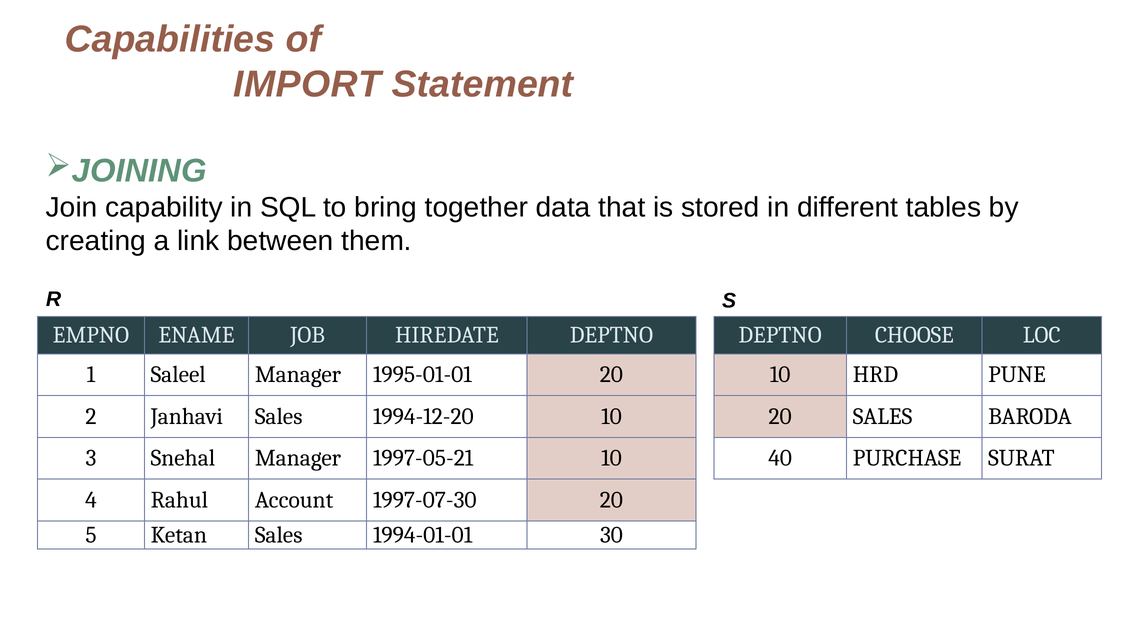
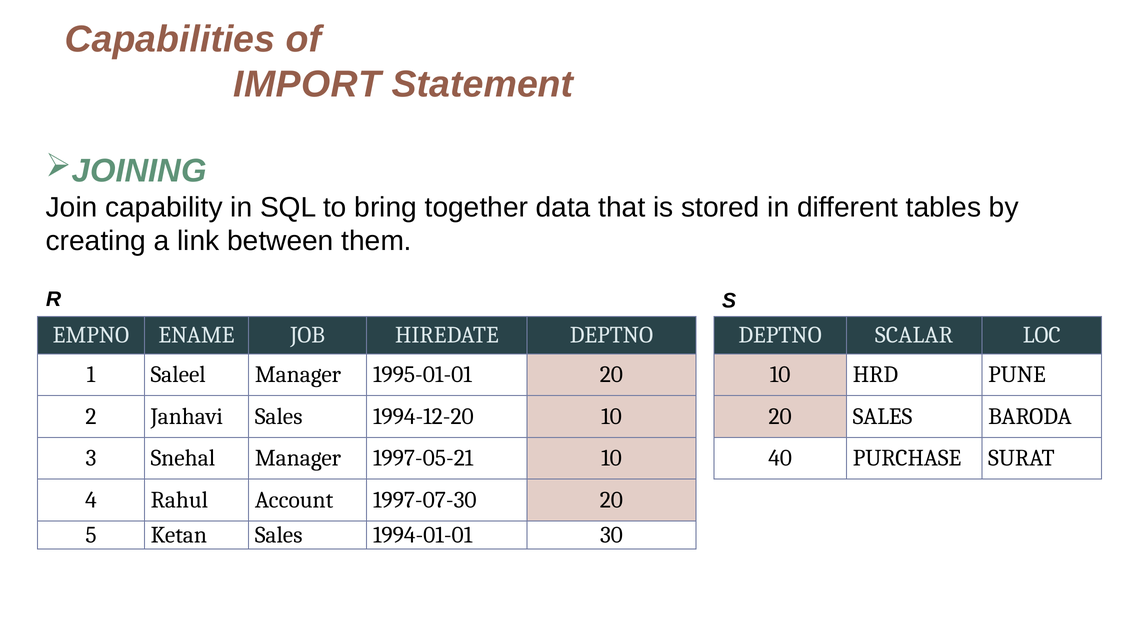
CHOOSE: CHOOSE -> SCALAR
